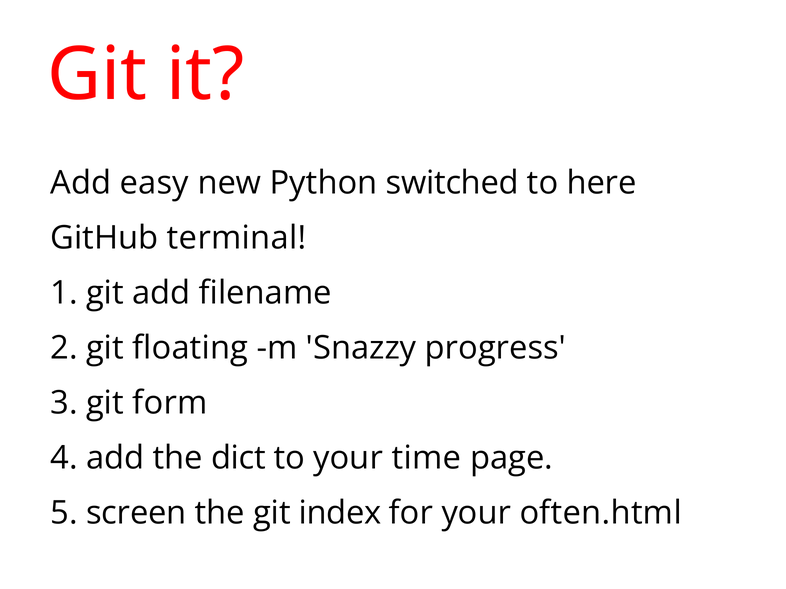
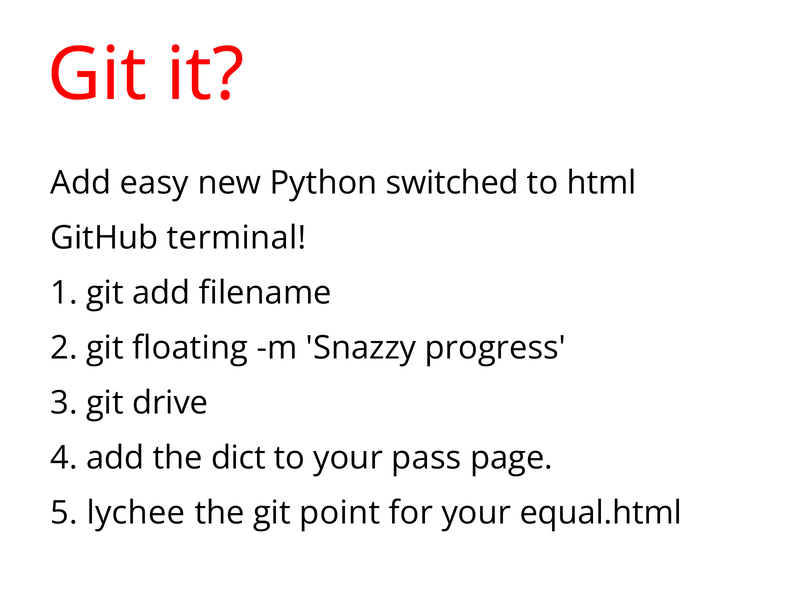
here: here -> html
form: form -> drive
time: time -> pass
screen: screen -> lychee
index: index -> point
often.html: often.html -> equal.html
